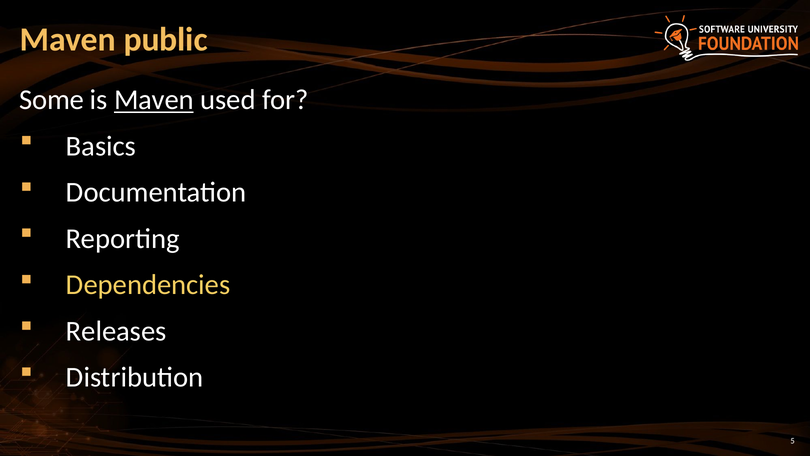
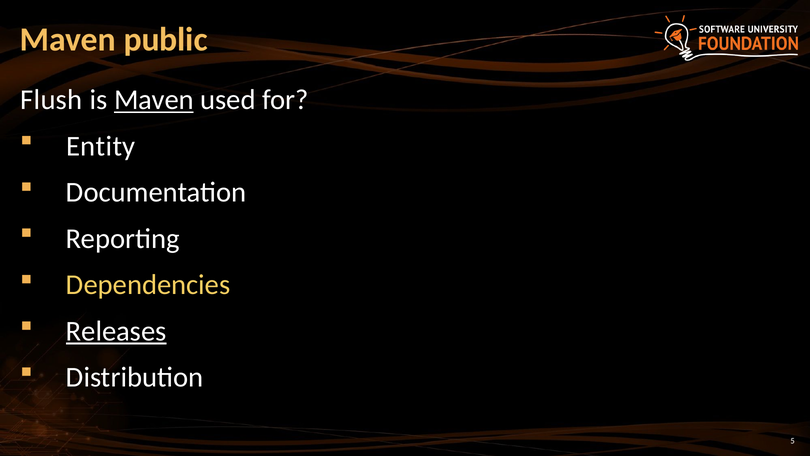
Some: Some -> Flush
Basics: Basics -> Entity
Releases underline: none -> present
